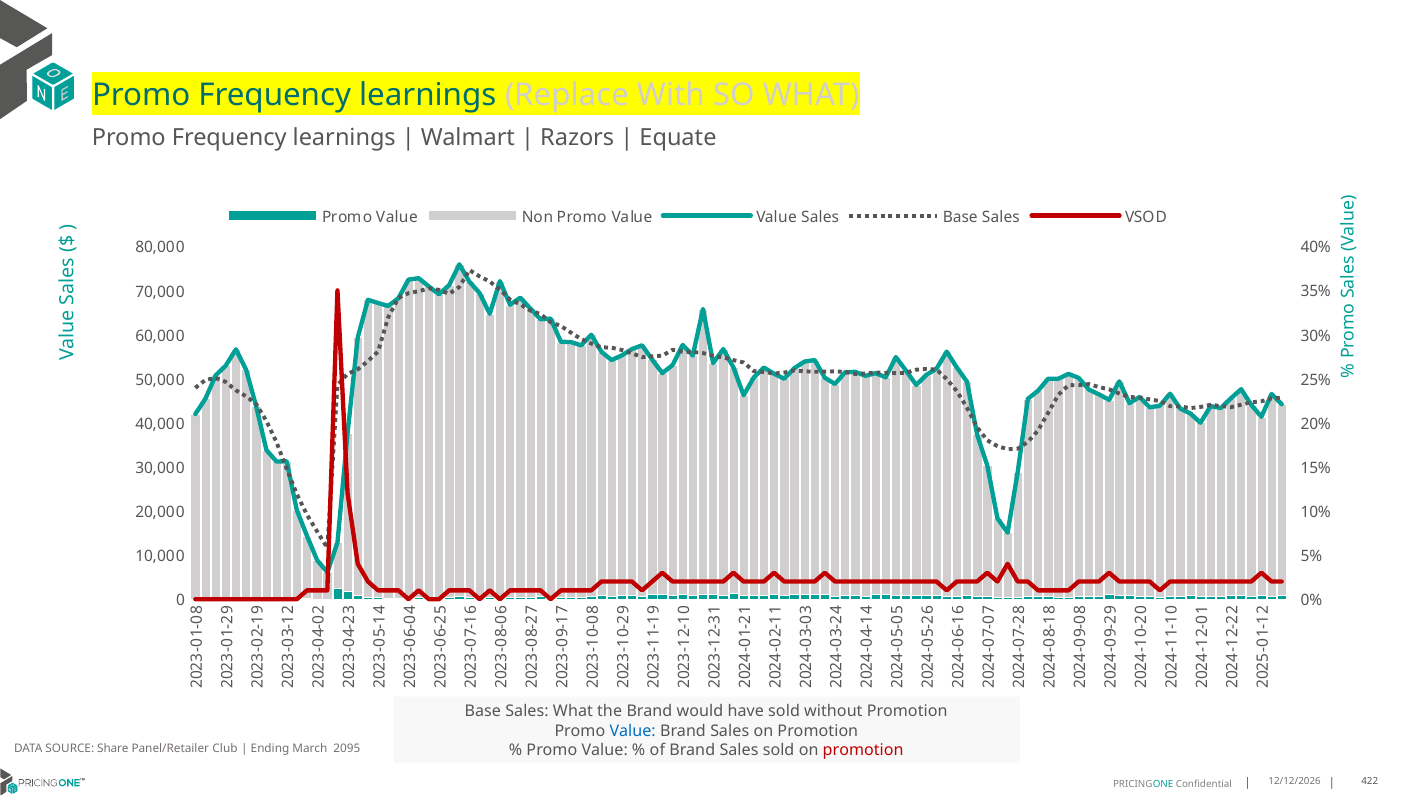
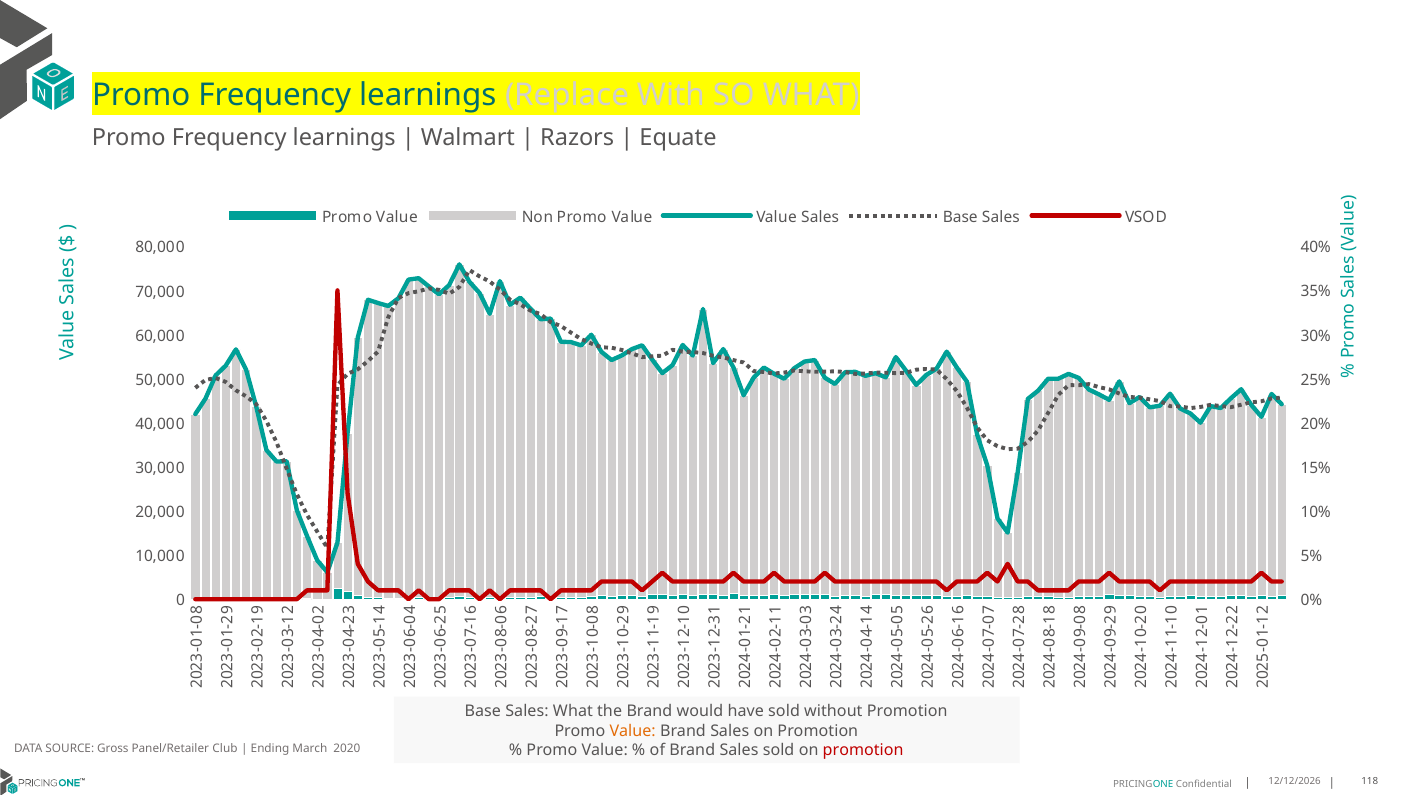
Value at (633, 731) colour: blue -> orange
Share: Share -> Gross
2095: 2095 -> 2020
422: 422 -> 118
